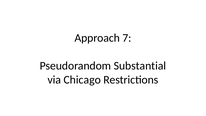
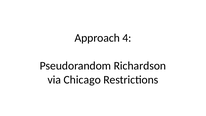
7: 7 -> 4
Substantial: Substantial -> Richardson
